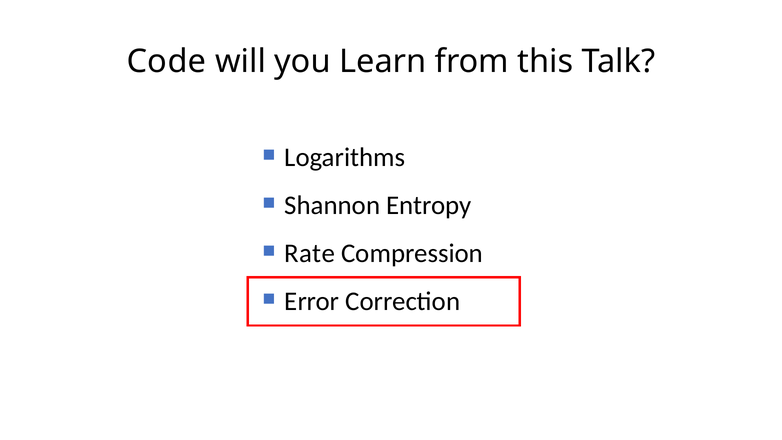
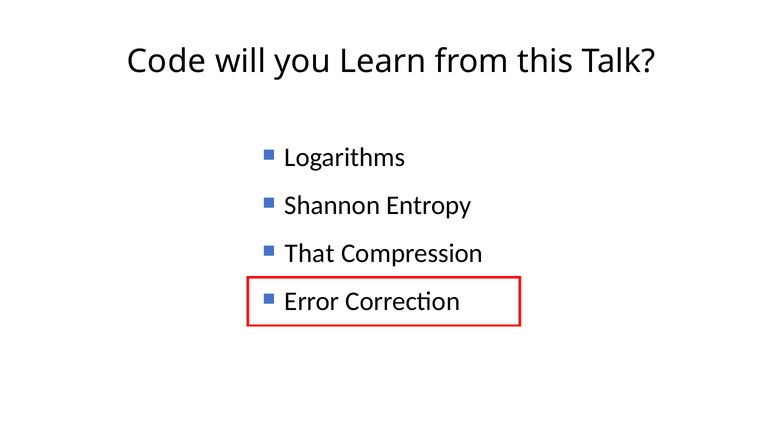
Rate: Rate -> That
